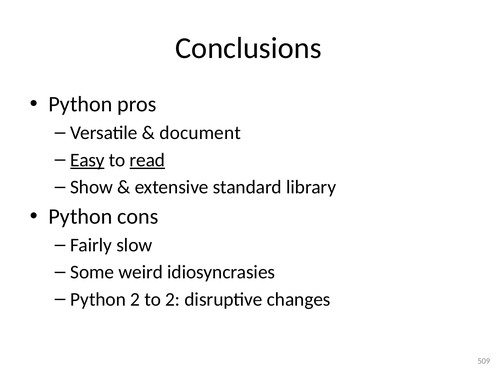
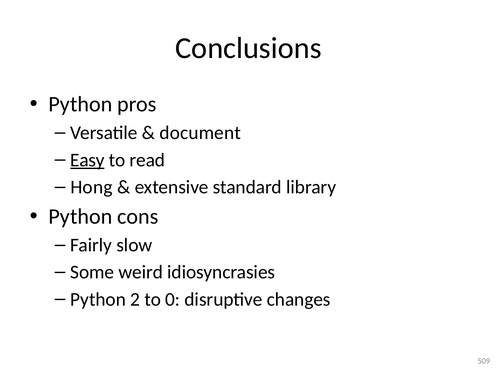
read underline: present -> none
Show: Show -> Hong
to 2: 2 -> 0
